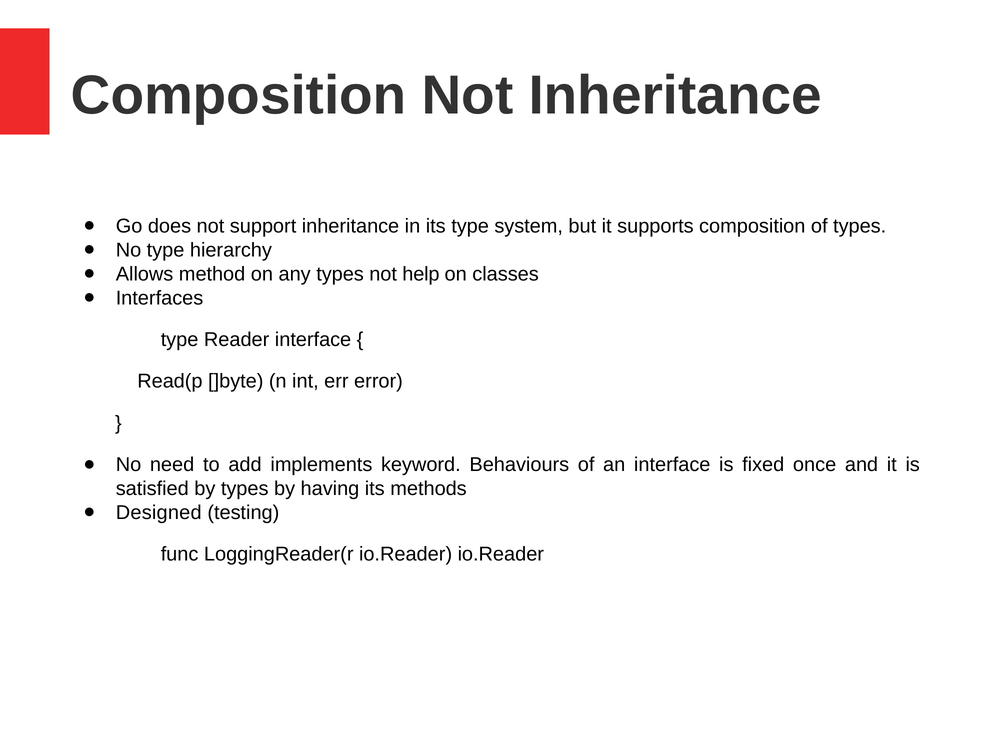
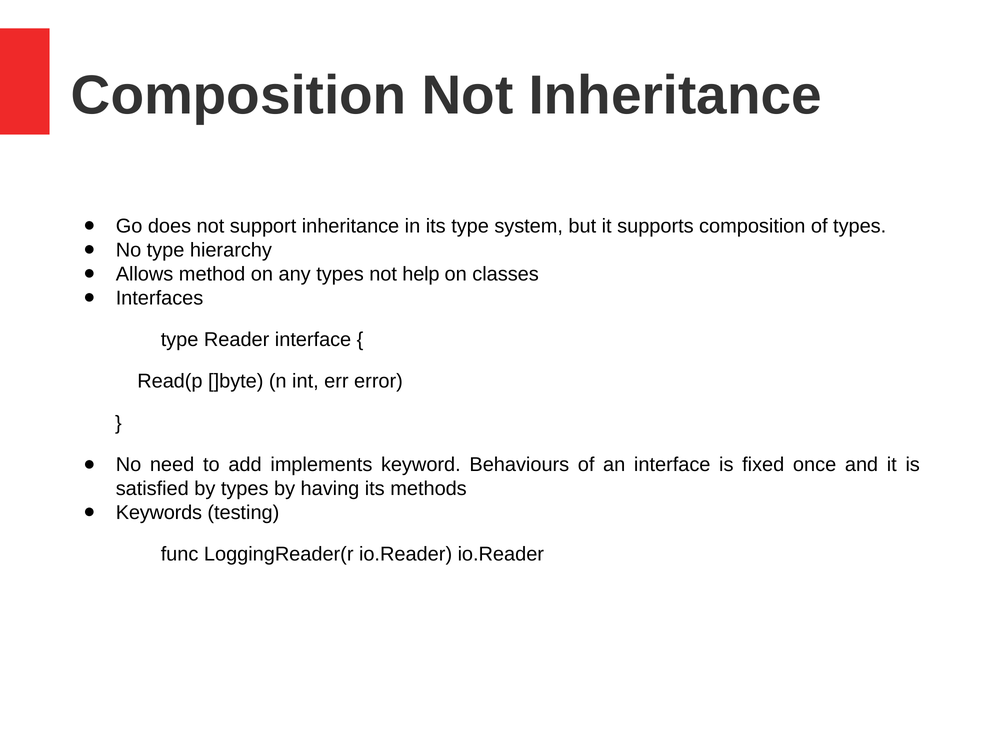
Designed: Designed -> Keywords
